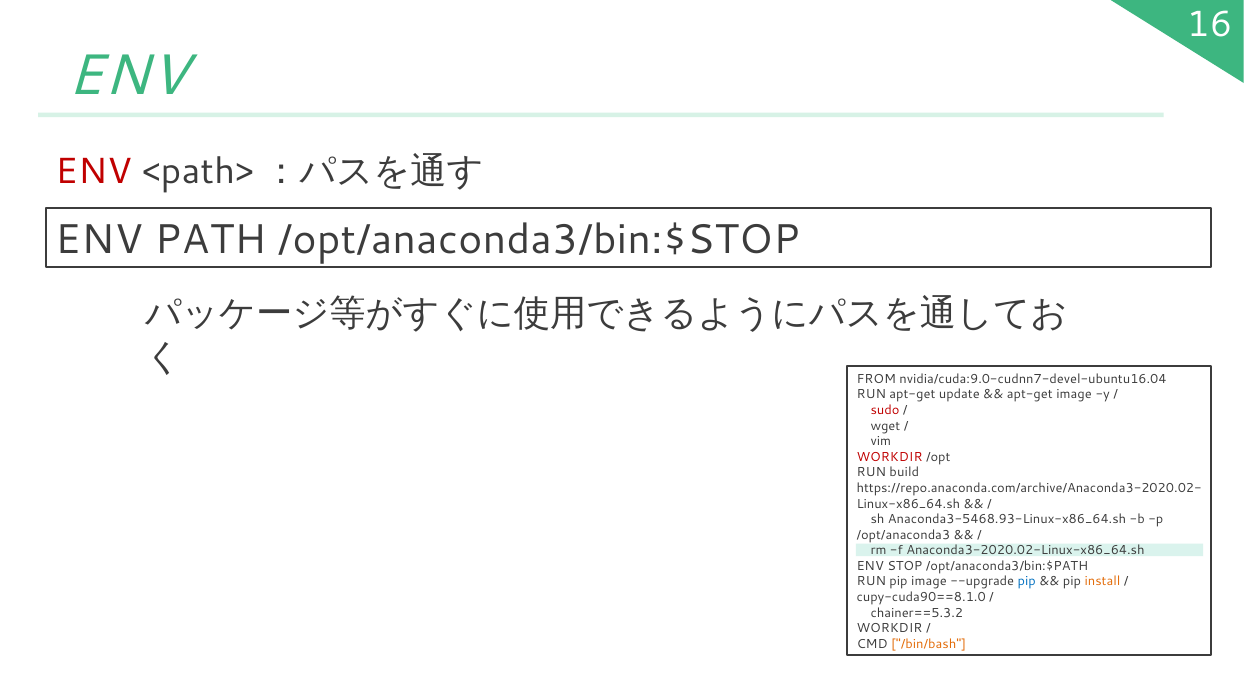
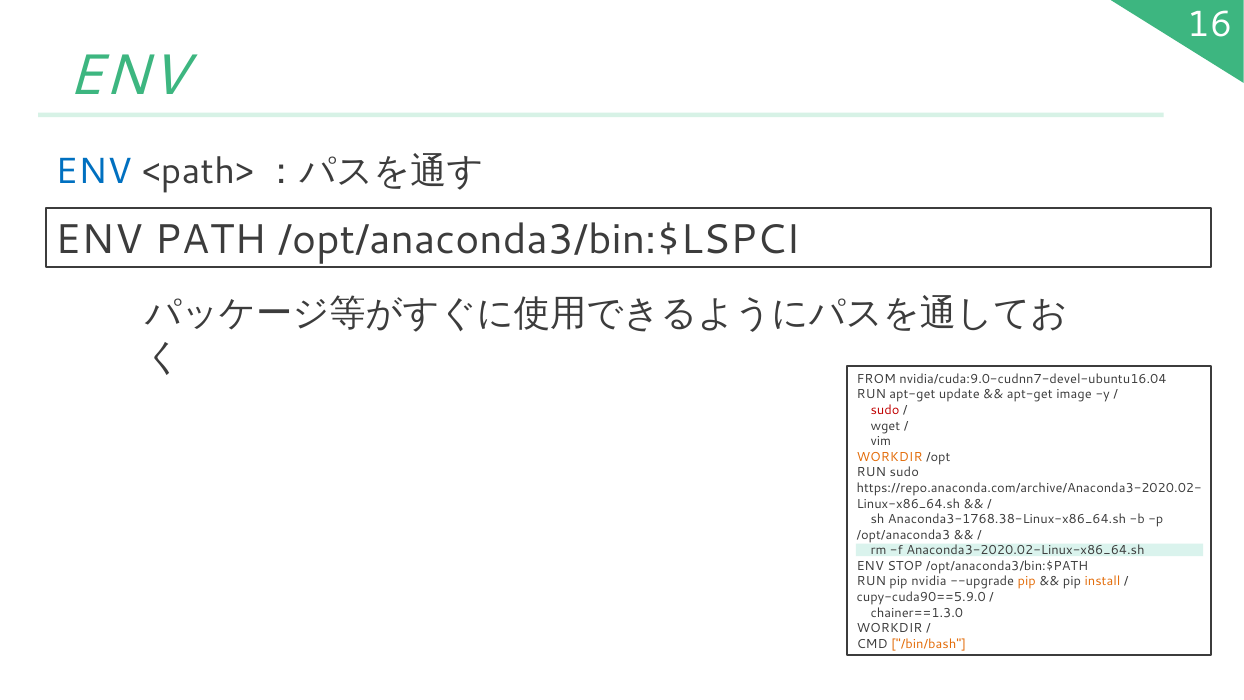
ENV at (94, 172) colour: red -> blue
/opt/anaconda3/bin:$STOP: /opt/anaconda3/bin:$STOP -> /opt/anaconda3/bin:$LSPCI
WORKDIR at (890, 457) colour: red -> orange
RUN build: build -> sudo
Anaconda3-5468.93-Linux-x86_64.sh: Anaconda3-5468.93-Linux-x86_64.sh -> Anaconda3-1768.38-Linux-x86_64.sh
pip image: image -> nvidia
pip at (1027, 581) colour: blue -> orange
cupy-cuda90==8.1.0: cupy-cuda90==8.1.0 -> cupy-cuda90==5.9.0
chainer==5.3.2: chainer==5.3.2 -> chainer==1.3.0
